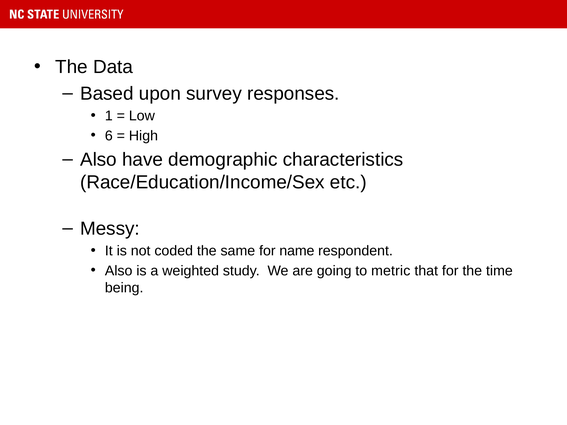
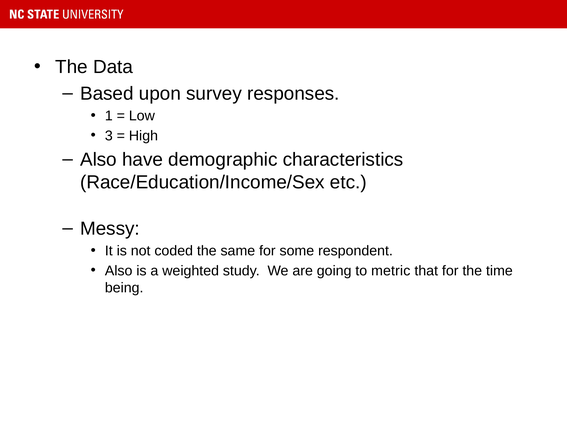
6: 6 -> 3
name: name -> some
